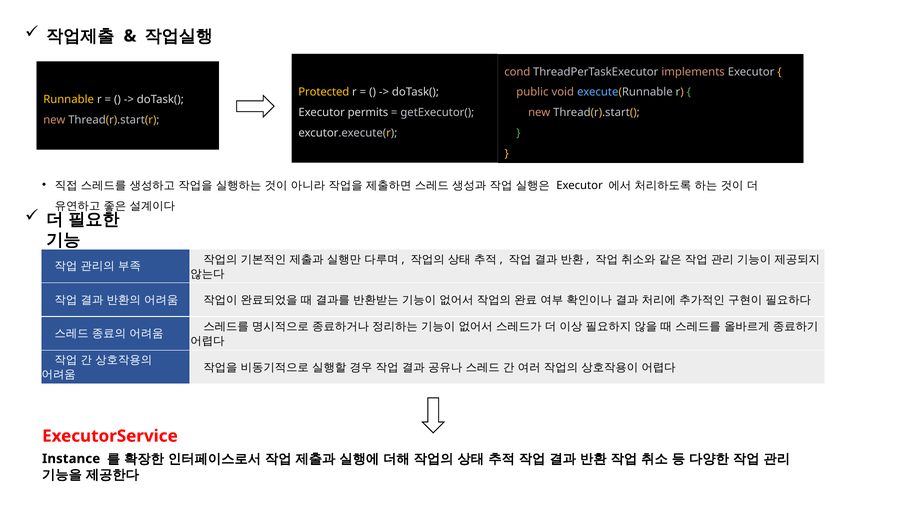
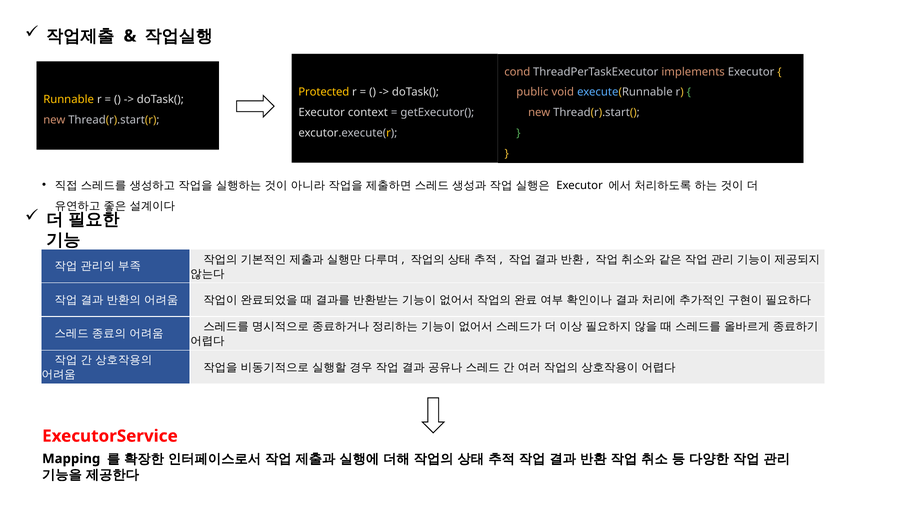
permits: permits -> context
Instance: Instance -> Mapping
